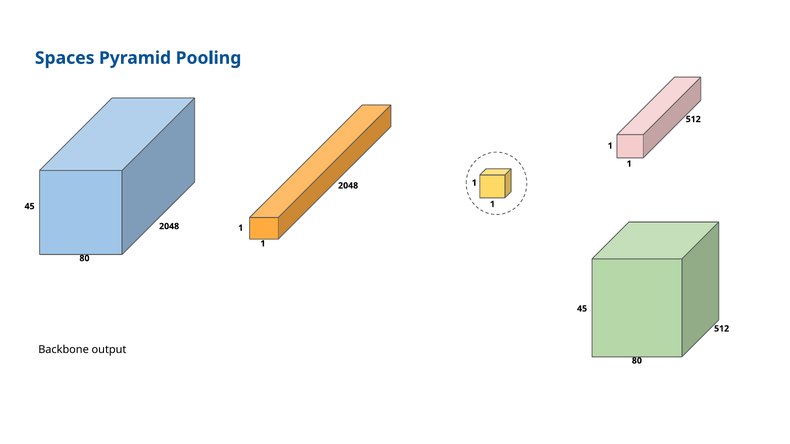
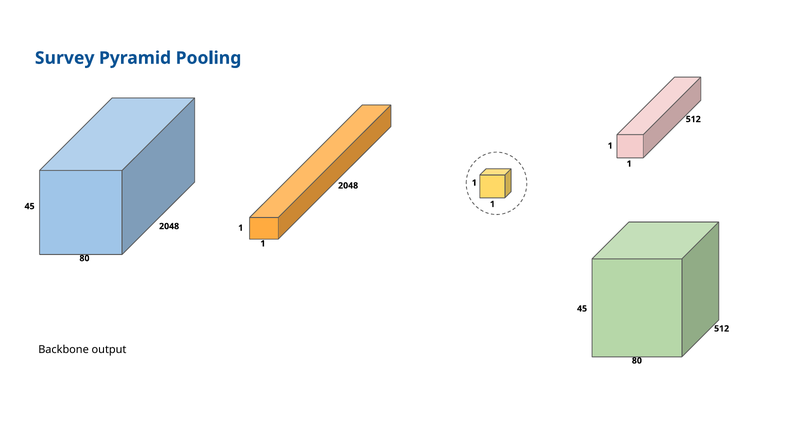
Spaces: Spaces -> Survey
